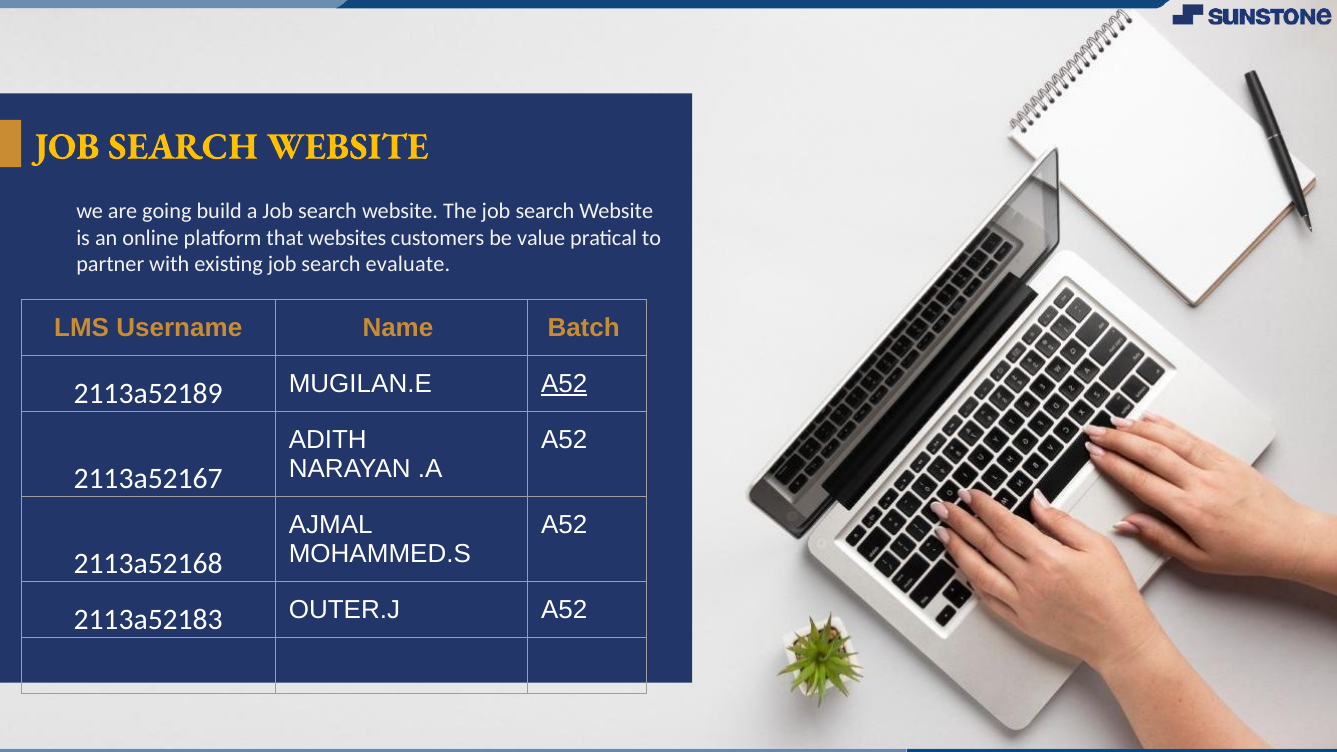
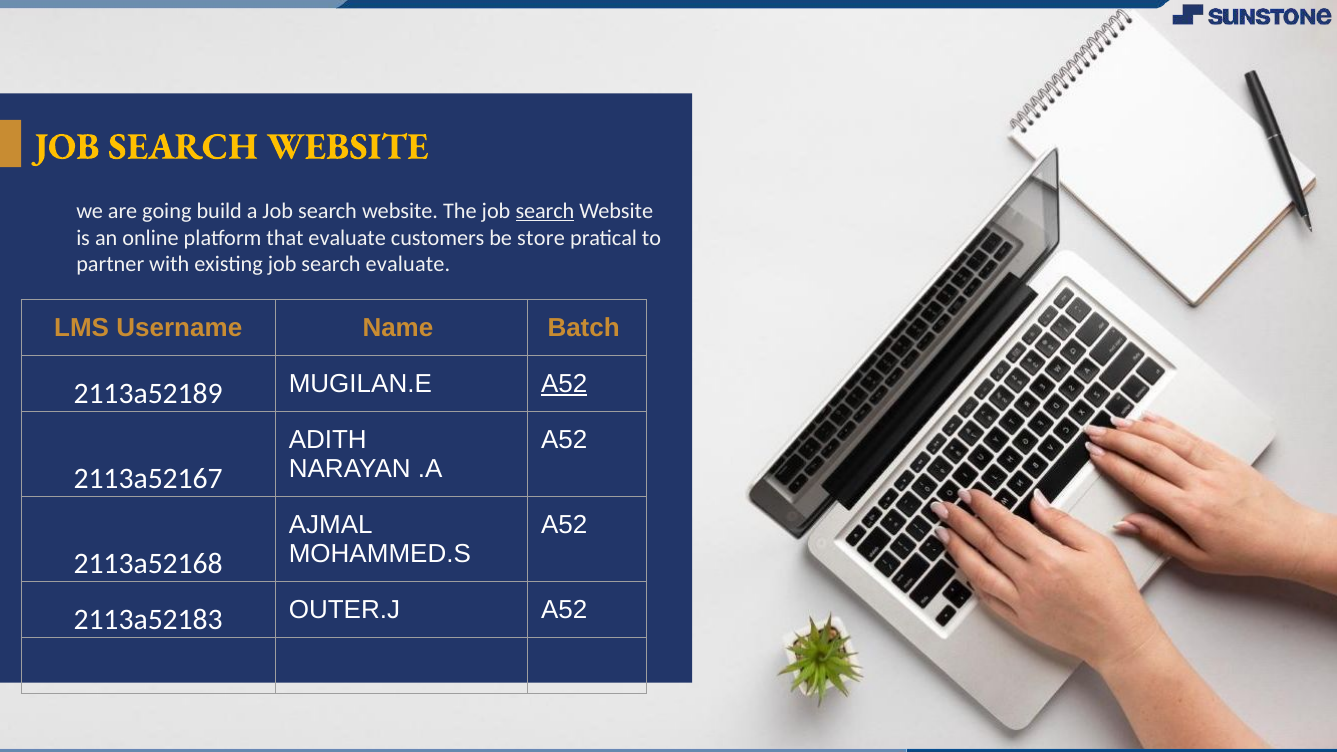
search at (545, 211) underline: none -> present
that websites: websites -> evaluate
value: value -> store
